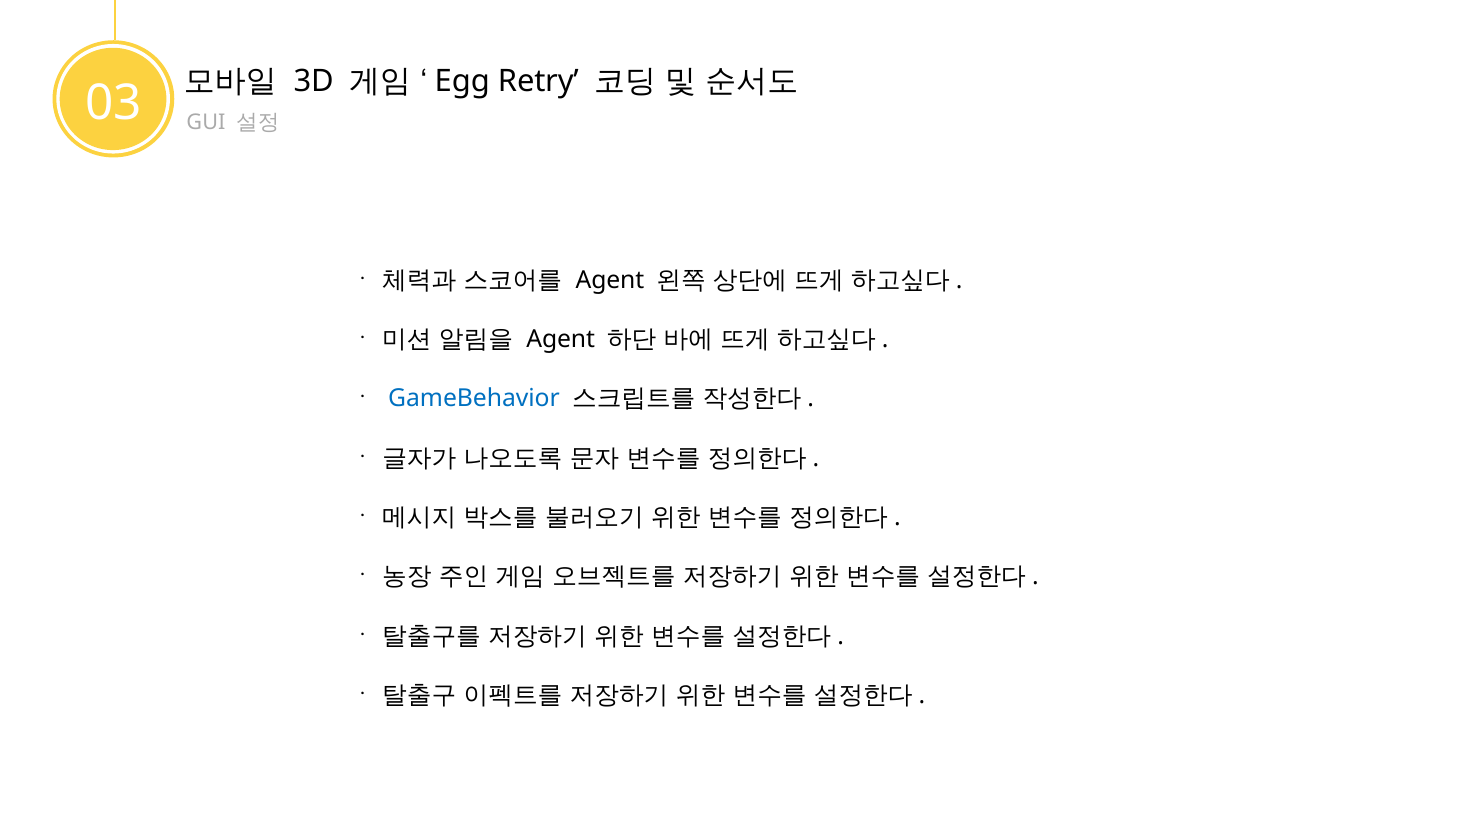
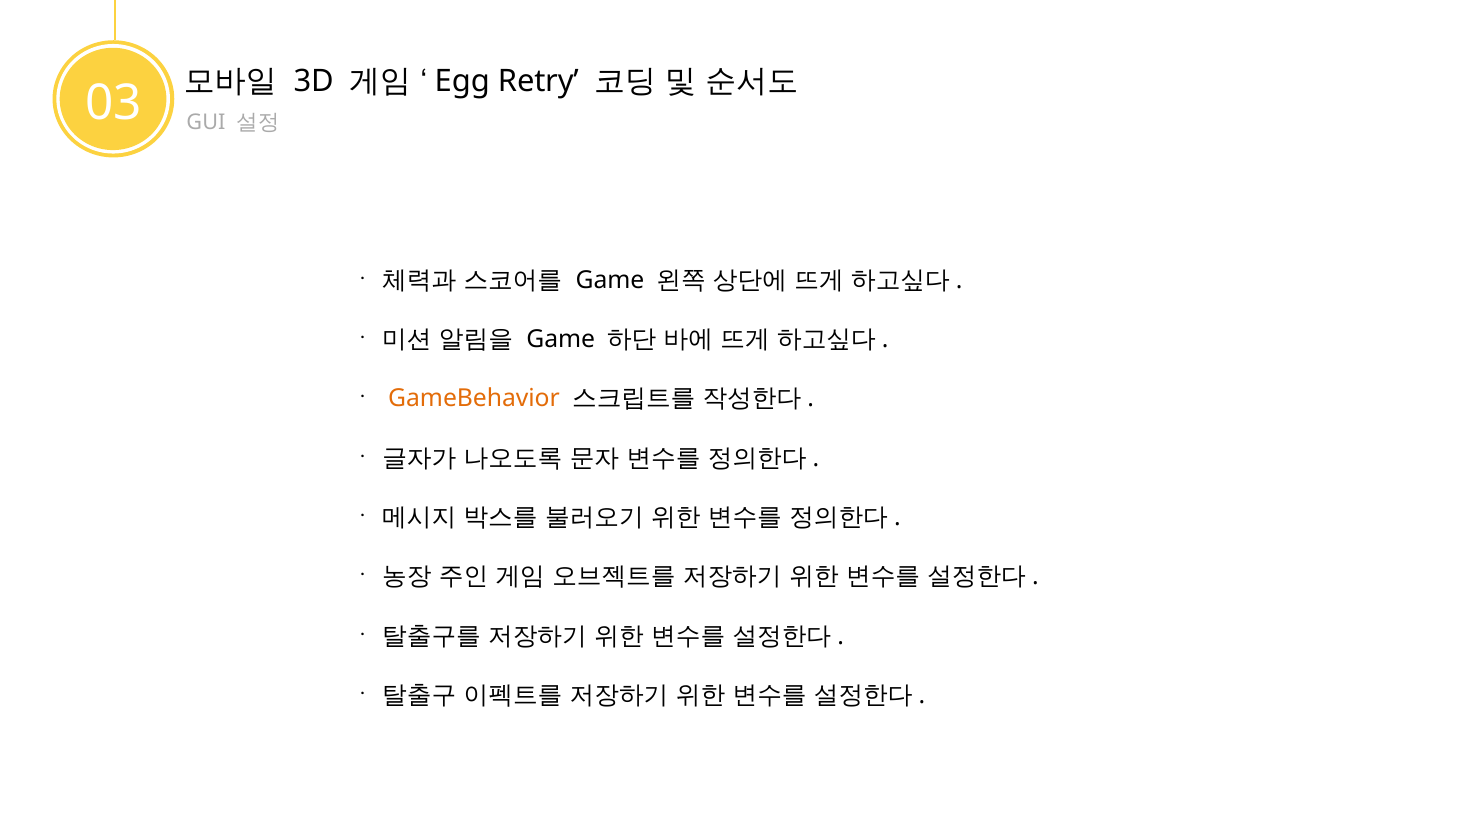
Agent at (610, 280): Agent -> Game
Agent at (561, 339): Agent -> Game
GameBehavior colour: blue -> orange
